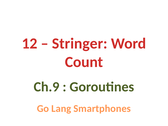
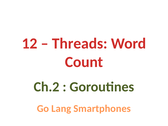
Stringer: Stringer -> Threads
Ch.9: Ch.9 -> Ch.2
